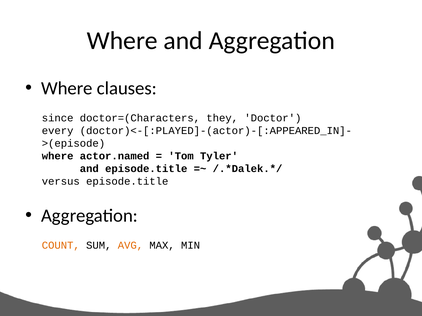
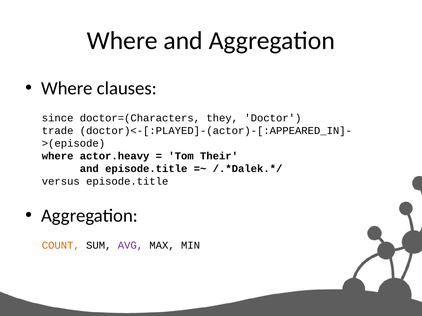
every: every -> trade
actor.named: actor.named -> actor.heavy
Tyler: Tyler -> Their
AVG colour: orange -> purple
